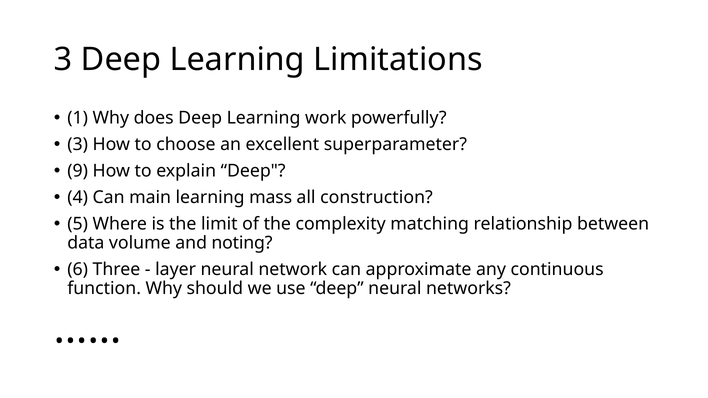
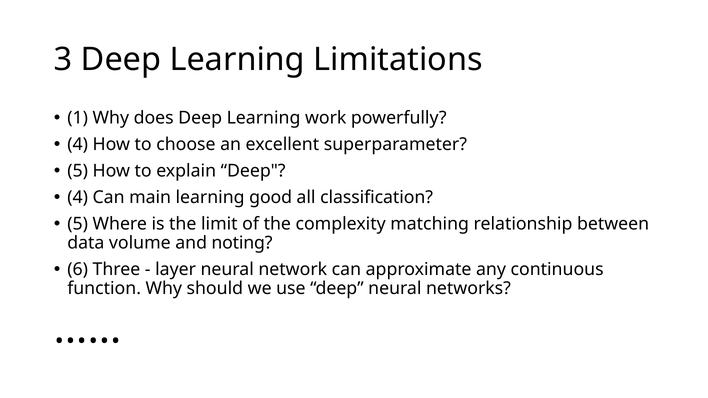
3 at (78, 145): 3 -> 4
9 at (78, 171): 9 -> 5
mass: mass -> good
construction: construction -> classification
